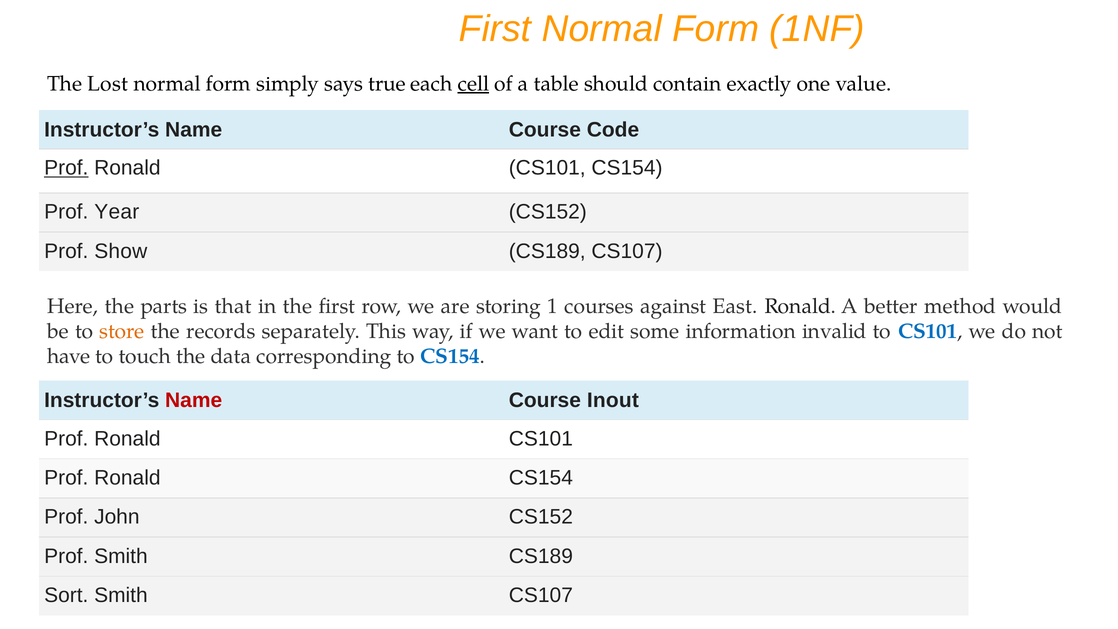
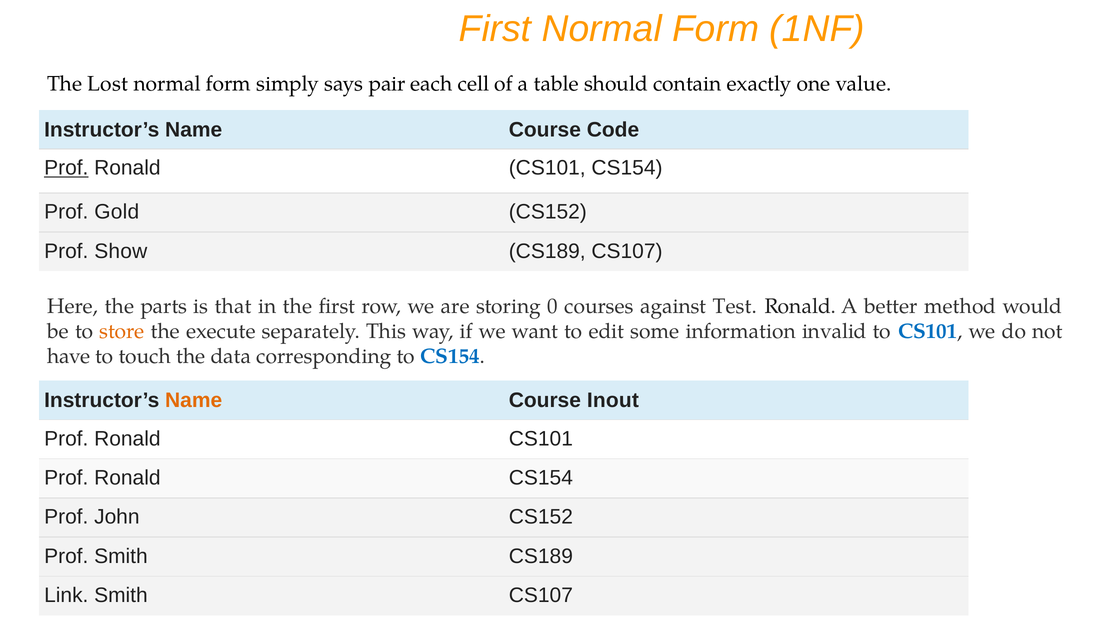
true: true -> pair
cell underline: present -> none
Year: Year -> Gold
1: 1 -> 0
East: East -> Test
records: records -> execute
Name at (194, 400) colour: red -> orange
Sort: Sort -> Link
